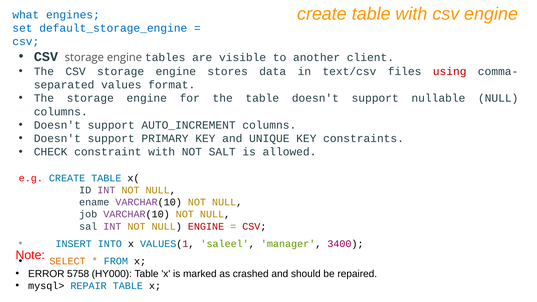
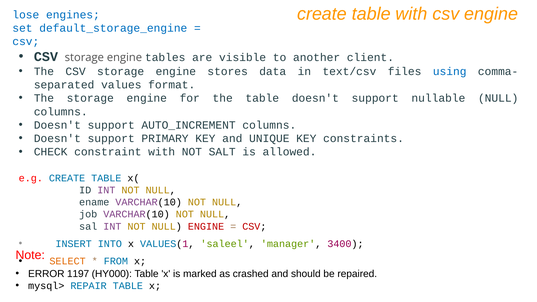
what: what -> lose
using colour: red -> blue
5758: 5758 -> 1197
